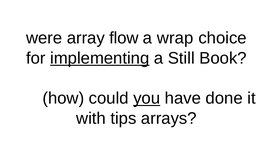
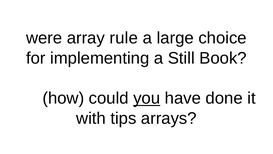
flow: flow -> rule
wrap: wrap -> large
implementing underline: present -> none
